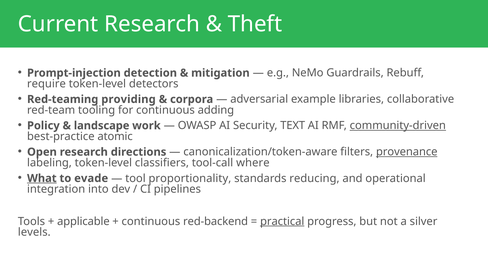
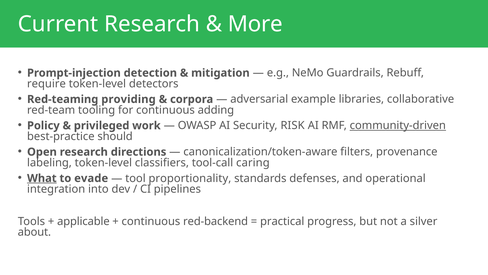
Theft: Theft -> More
landscape: landscape -> privileged
TEXT: TEXT -> RISK
atomic: atomic -> should
provenance underline: present -> none
where: where -> caring
reducing: reducing -> defenses
practical underline: present -> none
levels: levels -> about
